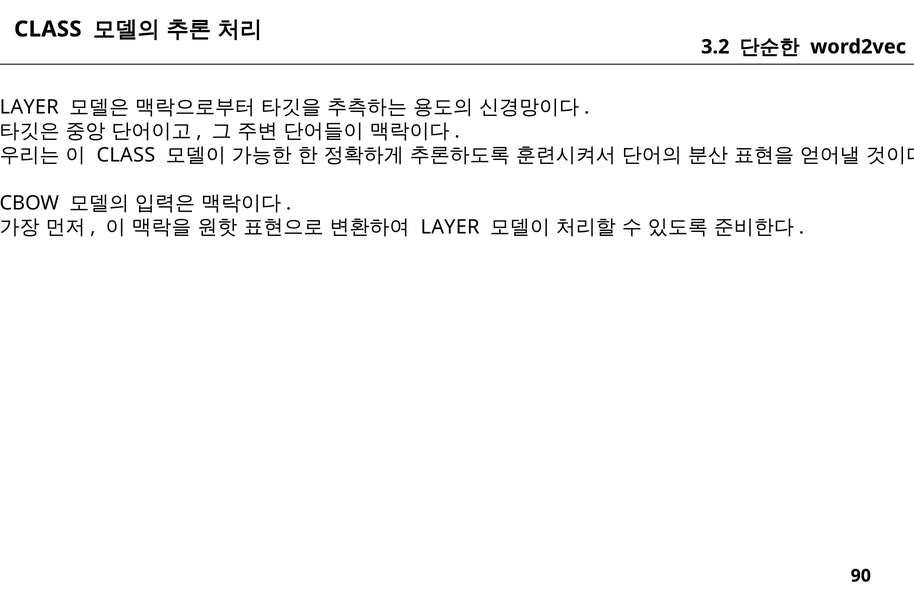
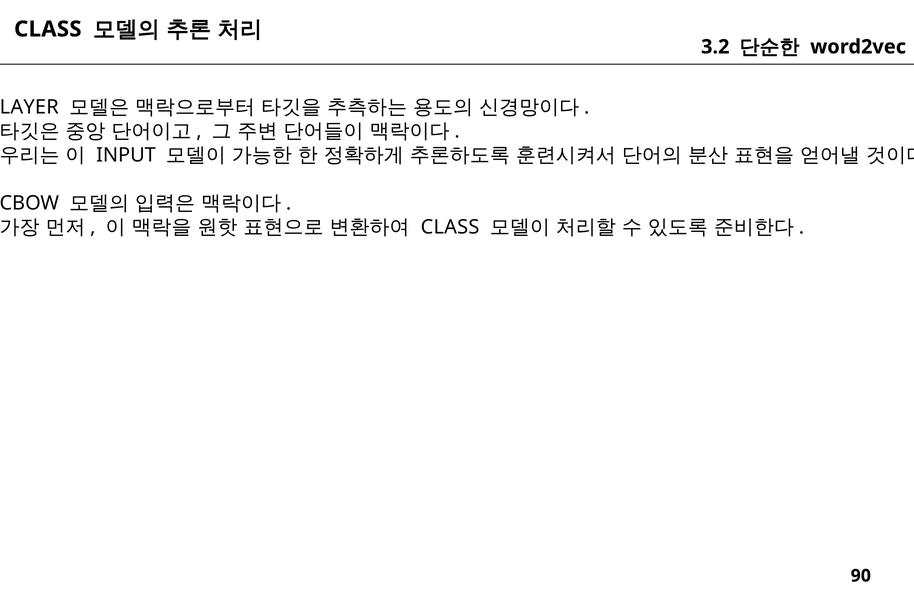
CLASS at (126, 155): CLASS -> INPUT
LAYER at (450, 227): LAYER -> CLASS
